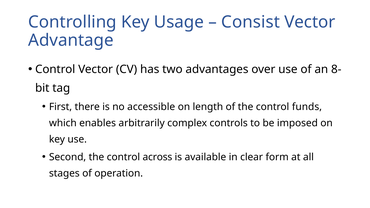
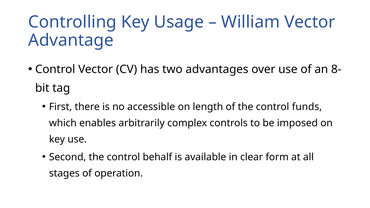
Consist: Consist -> William
across: across -> behalf
